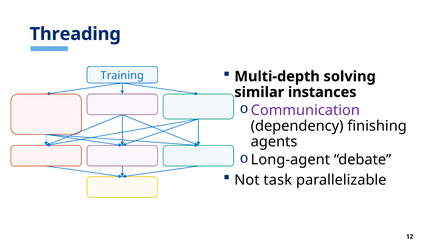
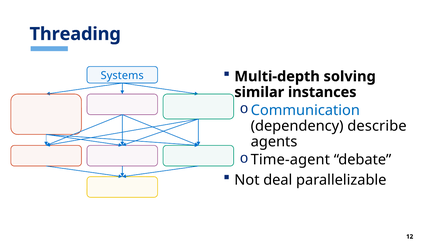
Training: Training -> Systems
Communication colour: purple -> blue
finishing: finishing -> describe
Long-agent: Long-agent -> Time-agent
task: task -> deal
